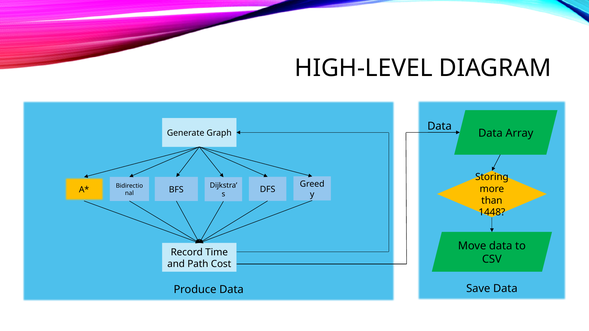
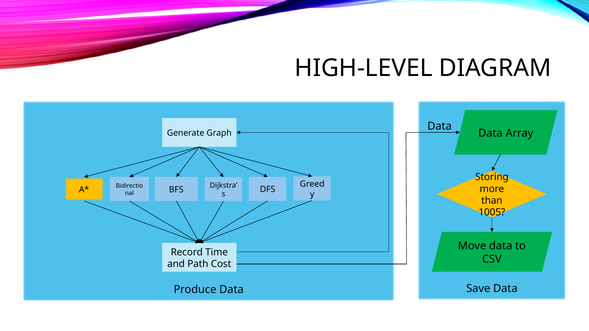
1448: 1448 -> 1005
